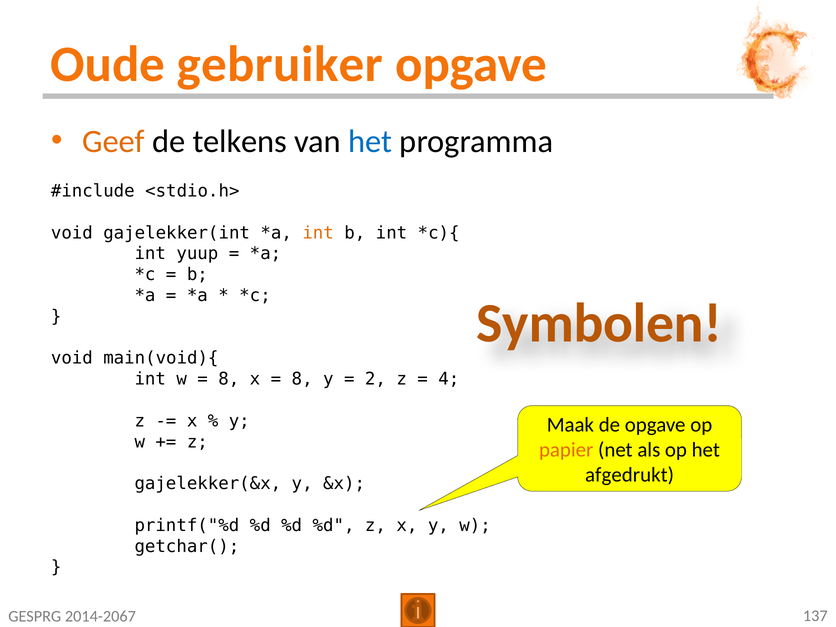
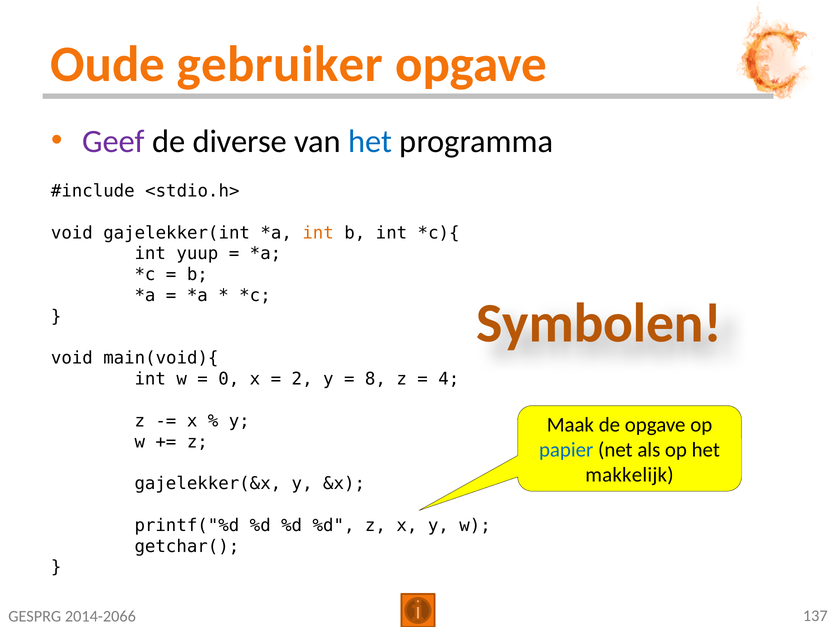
Geef colour: orange -> purple
telkens: telkens -> diverse
8 at (229, 379): 8 -> 0
8 at (302, 379): 8 -> 2
2: 2 -> 8
papier colour: orange -> blue
afgedrukt: afgedrukt -> makkelijk
2014-2067: 2014-2067 -> 2014-2066
